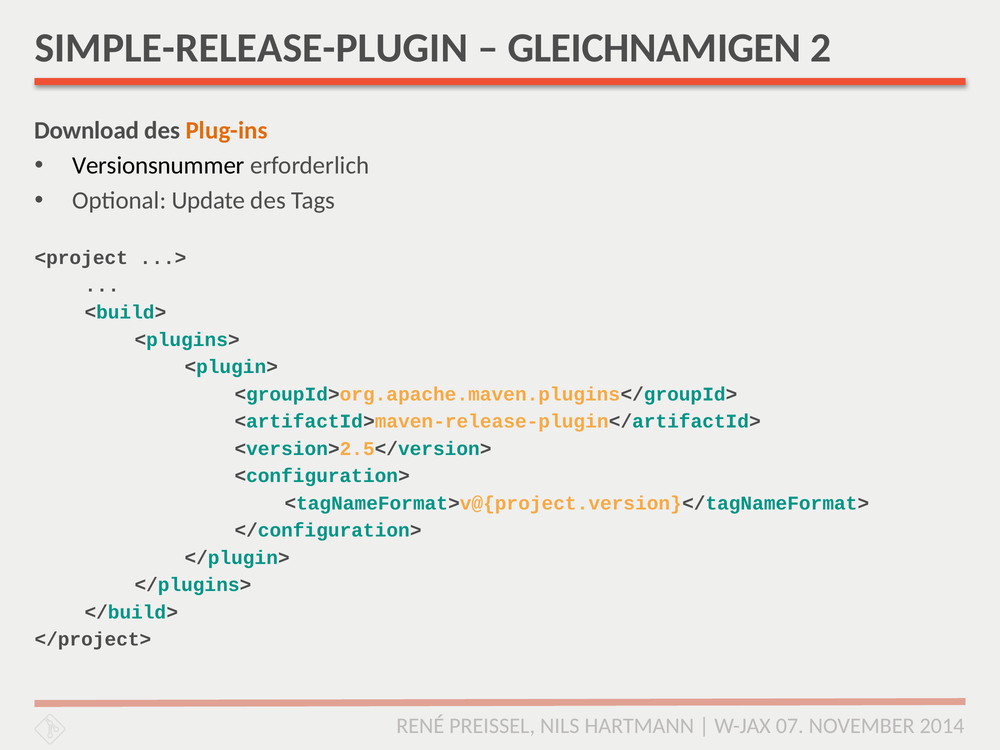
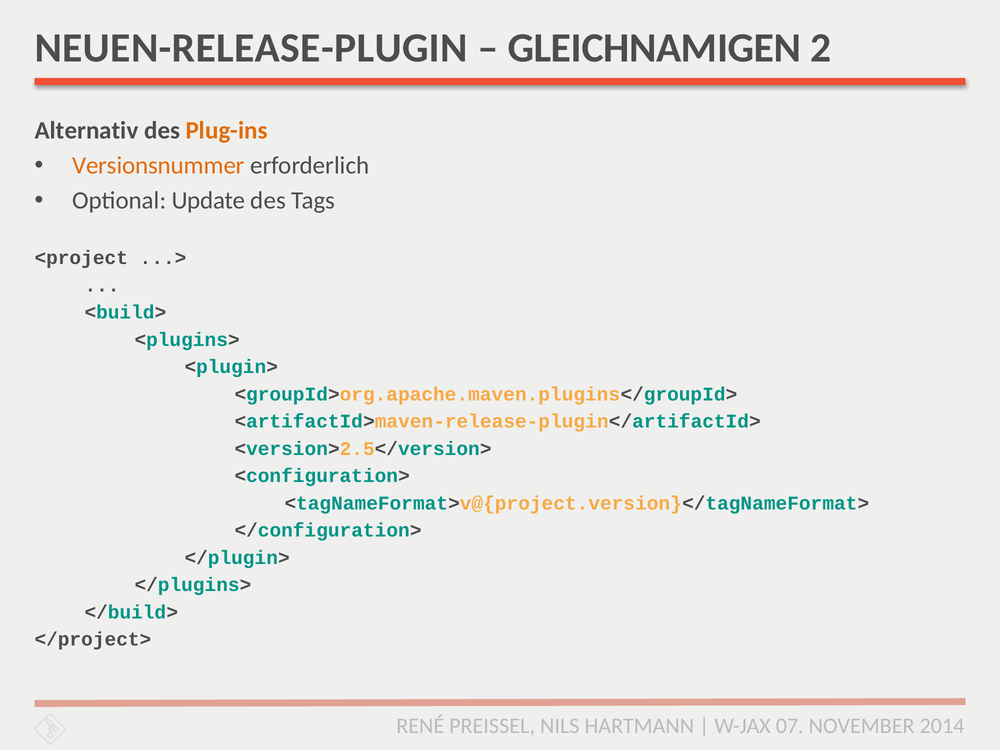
SIMPLE-RELEASE-PLUGIN: SIMPLE-RELEASE-PLUGIN -> NEUEN-RELEASE-PLUGIN
Download: Download -> Alternativ
Versionsnummer colour: black -> orange
